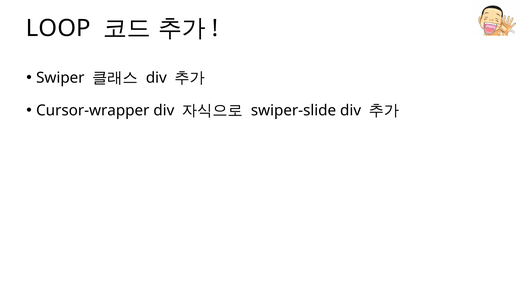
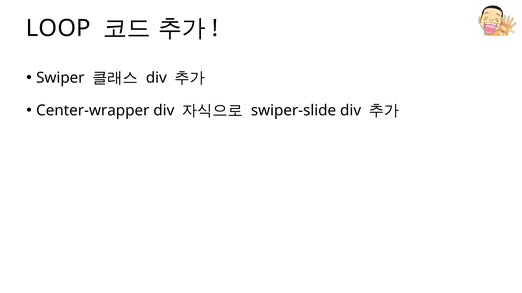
Cursor-wrapper: Cursor-wrapper -> Center-wrapper
